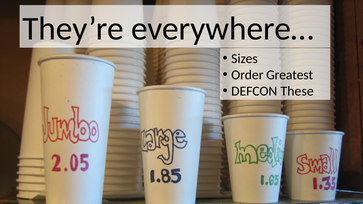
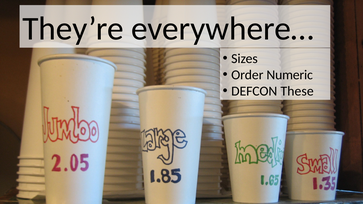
Greatest: Greatest -> Numeric
